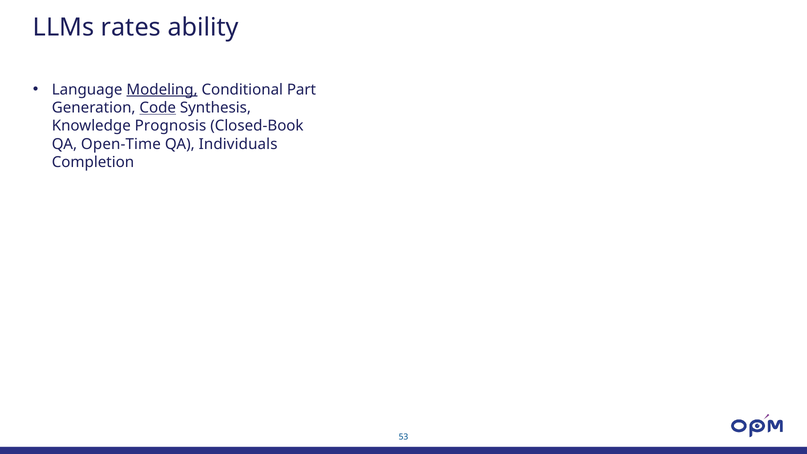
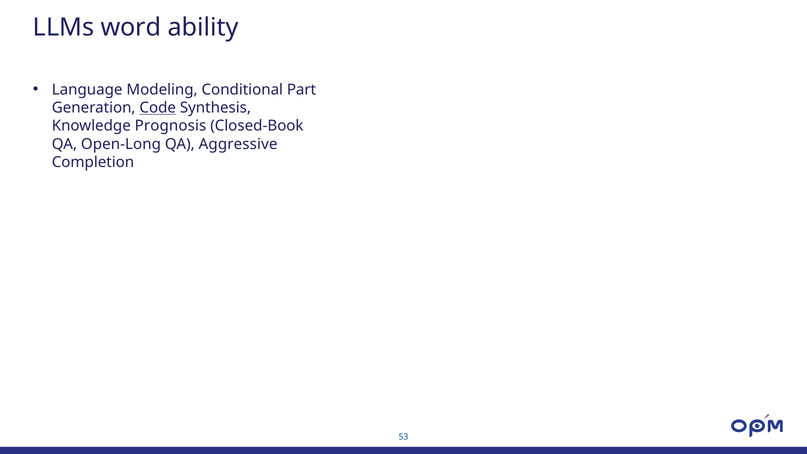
rates: rates -> word
Modeling underline: present -> none
Open-Time: Open-Time -> Open-Long
Individuals: Individuals -> Aggressive
